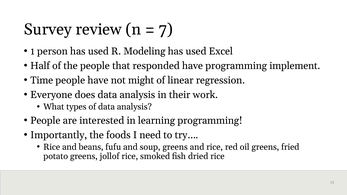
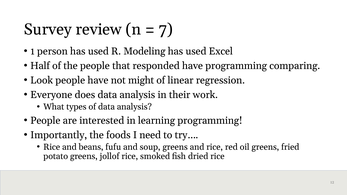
implement: implement -> comparing
Time: Time -> Look
